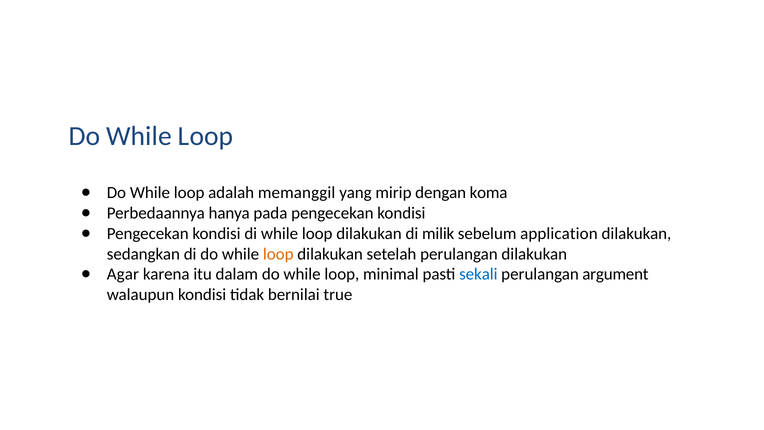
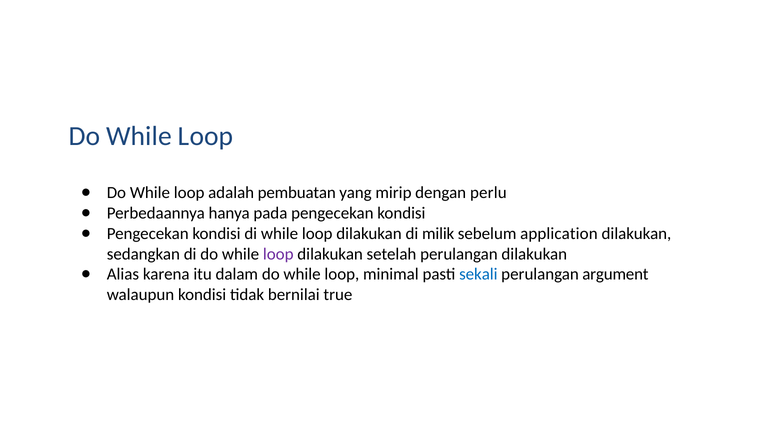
memanggil: memanggil -> pembuatan
koma: koma -> perlu
loop at (278, 254) colour: orange -> purple
Agar: Agar -> Alias
